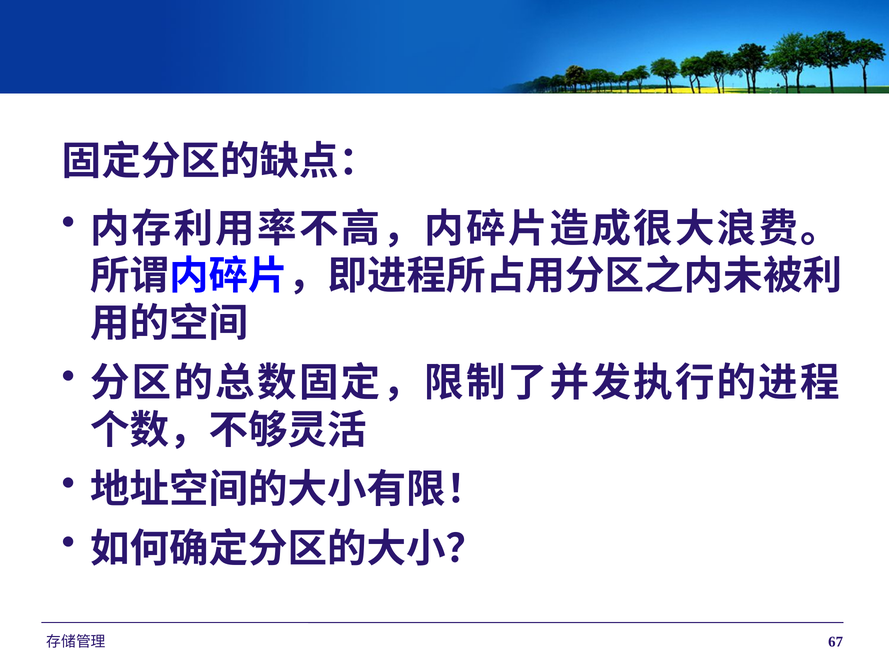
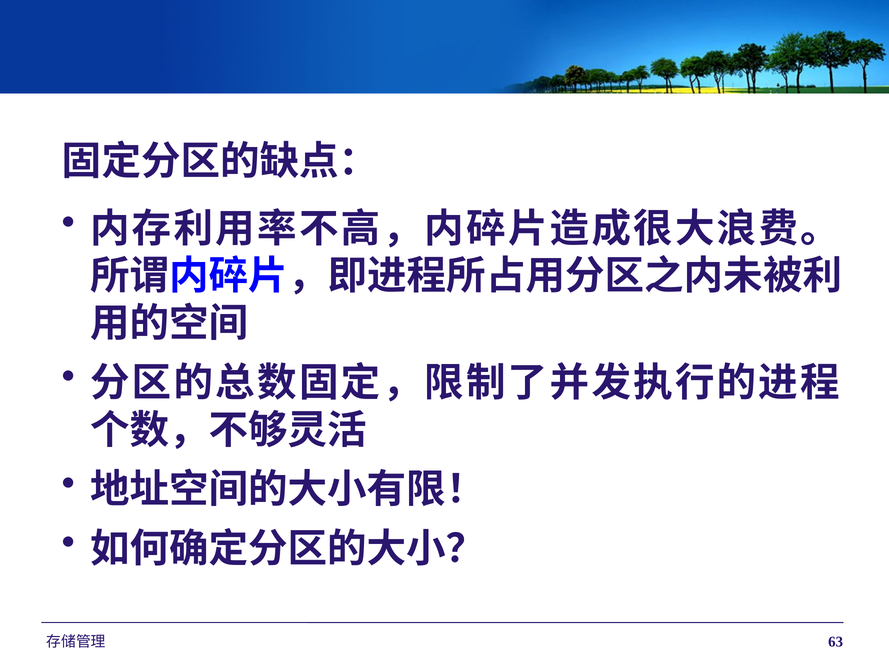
67: 67 -> 63
